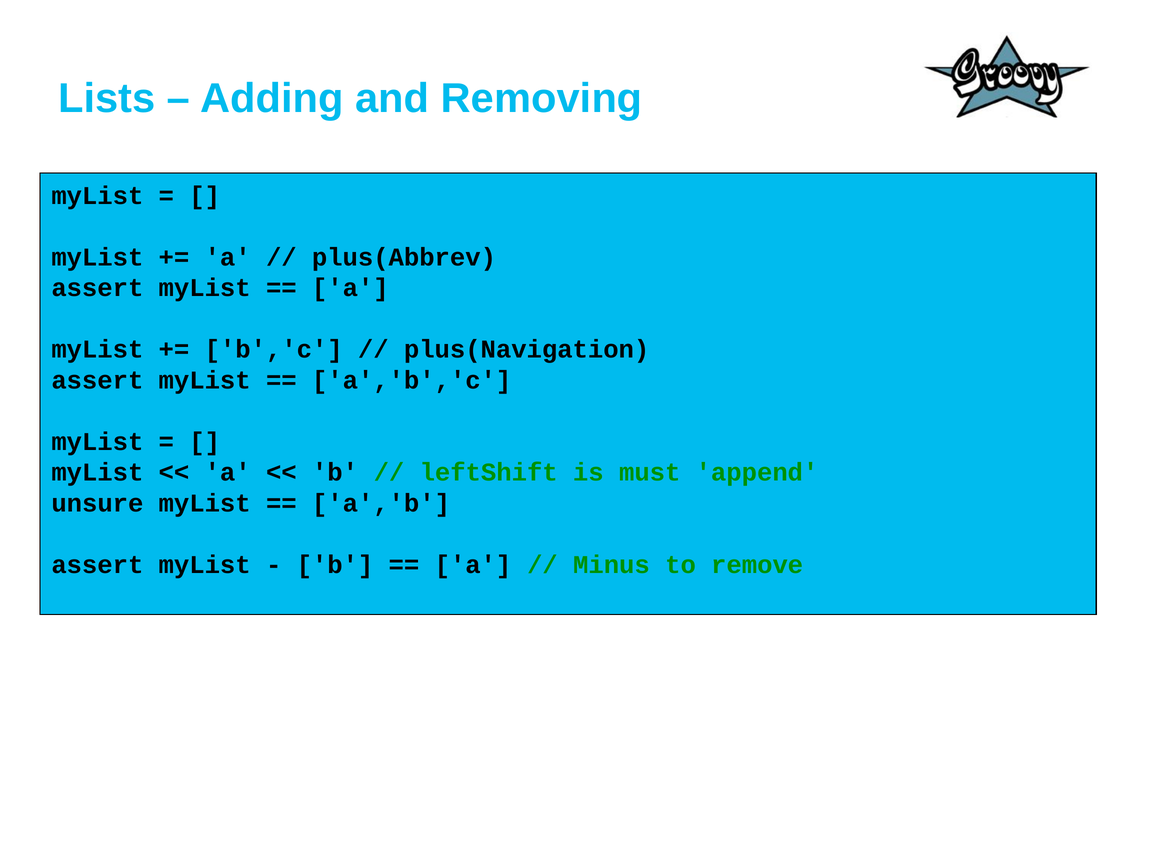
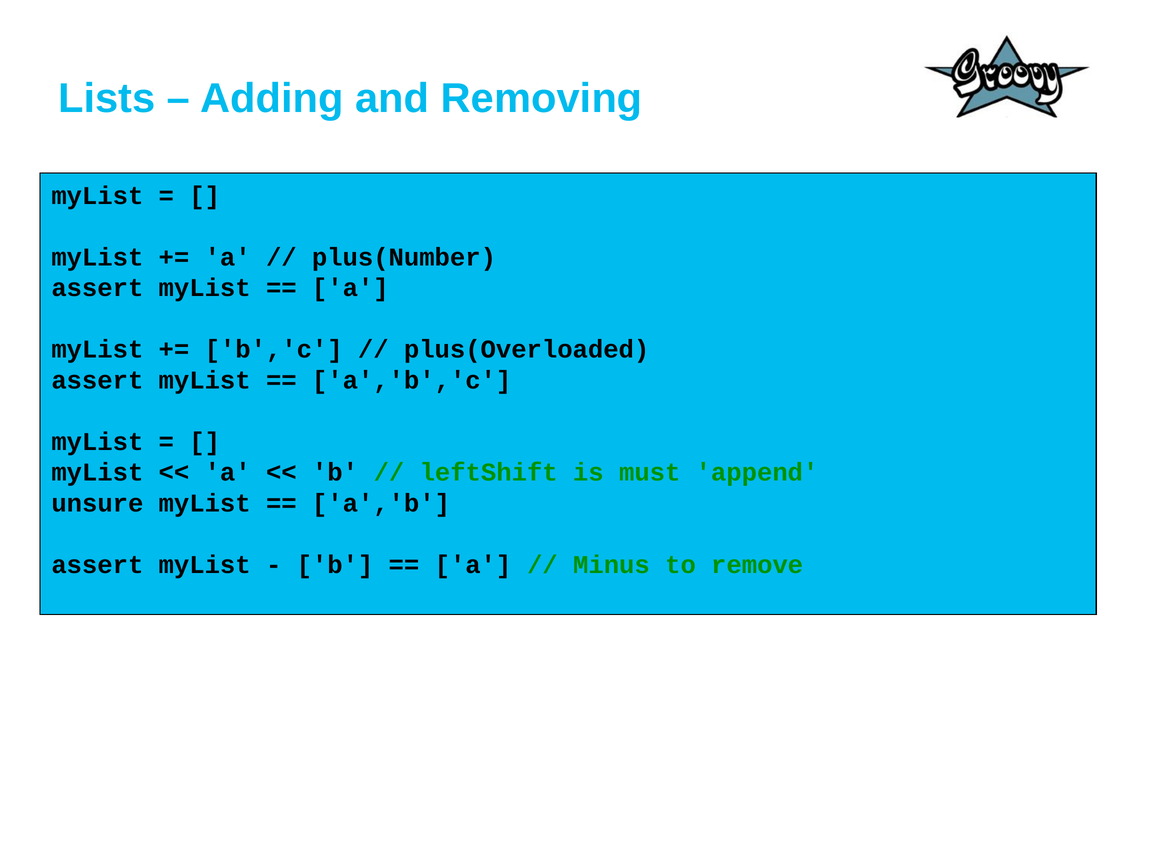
plus(Abbrev: plus(Abbrev -> plus(Number
plus(Navigation: plus(Navigation -> plus(Overloaded
